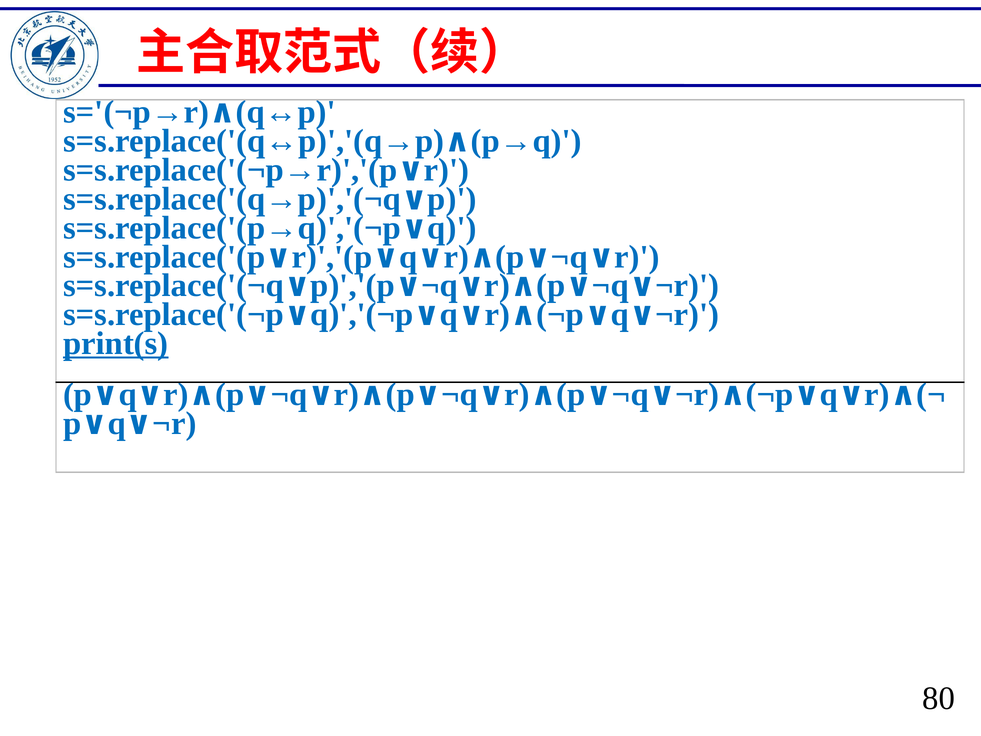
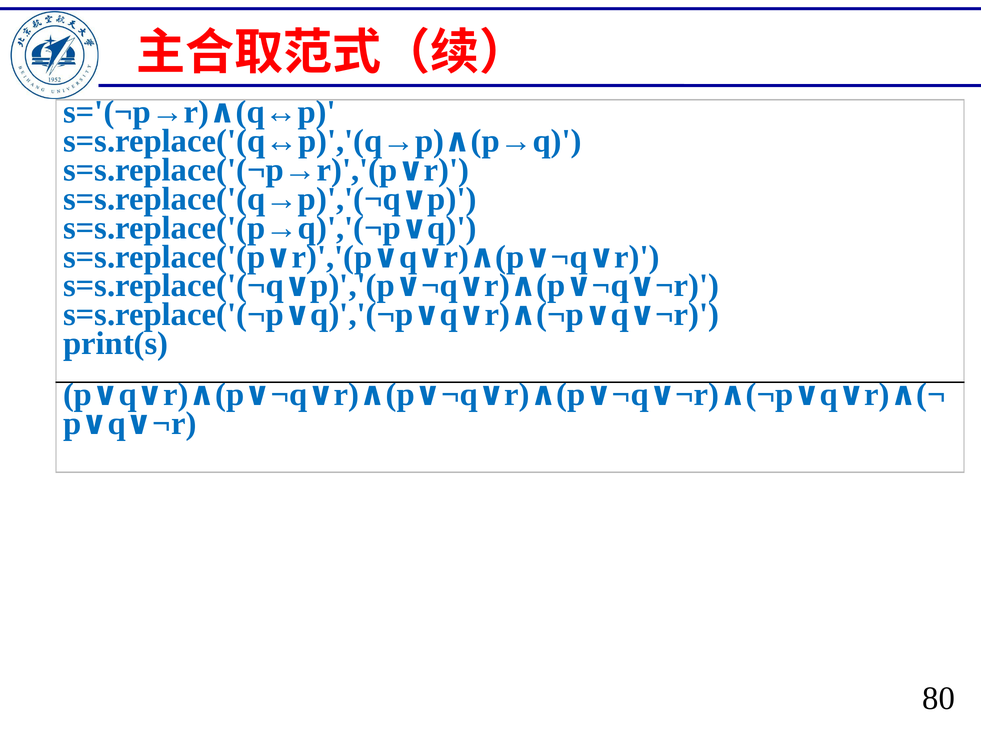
print(s underline: present -> none
